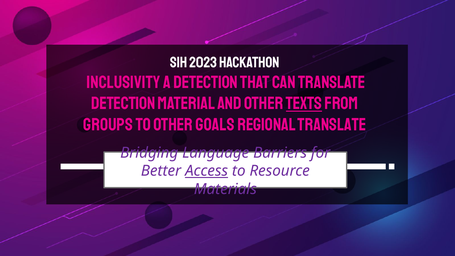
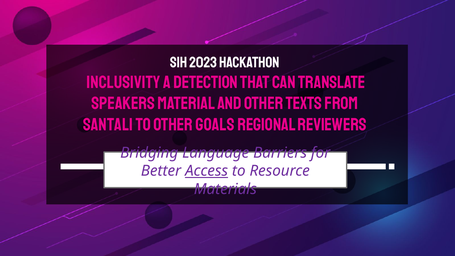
detection at (123, 103): detection -> speakers
texts underline: present -> none
Groups: Groups -> Santali
regional translate: translate -> reviewers
